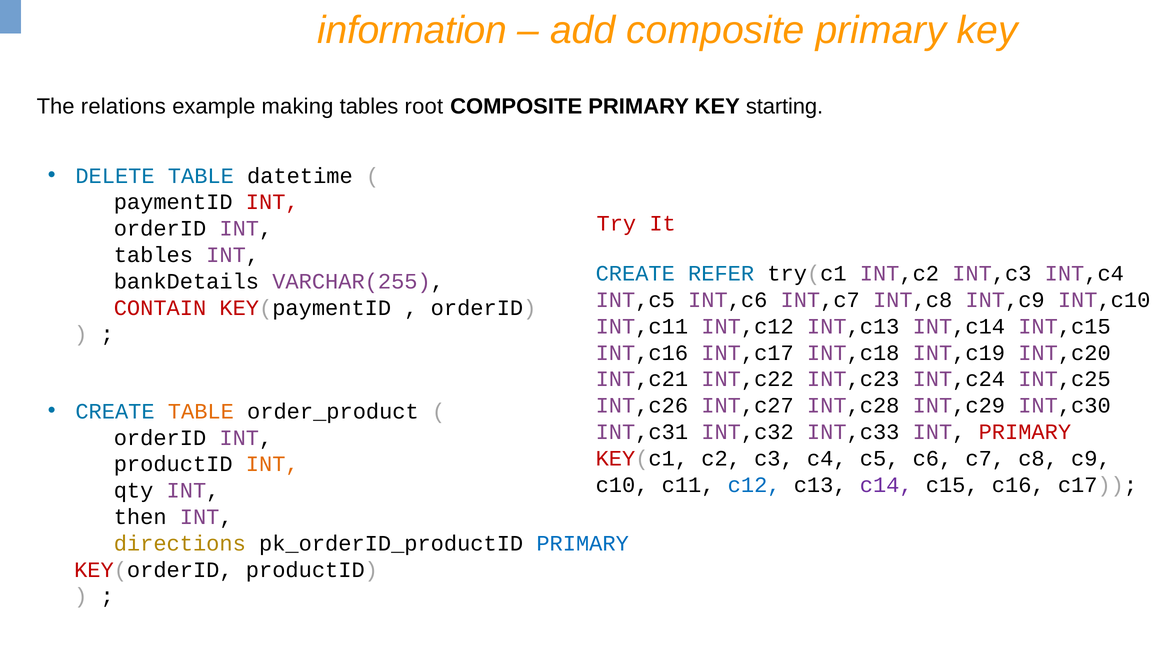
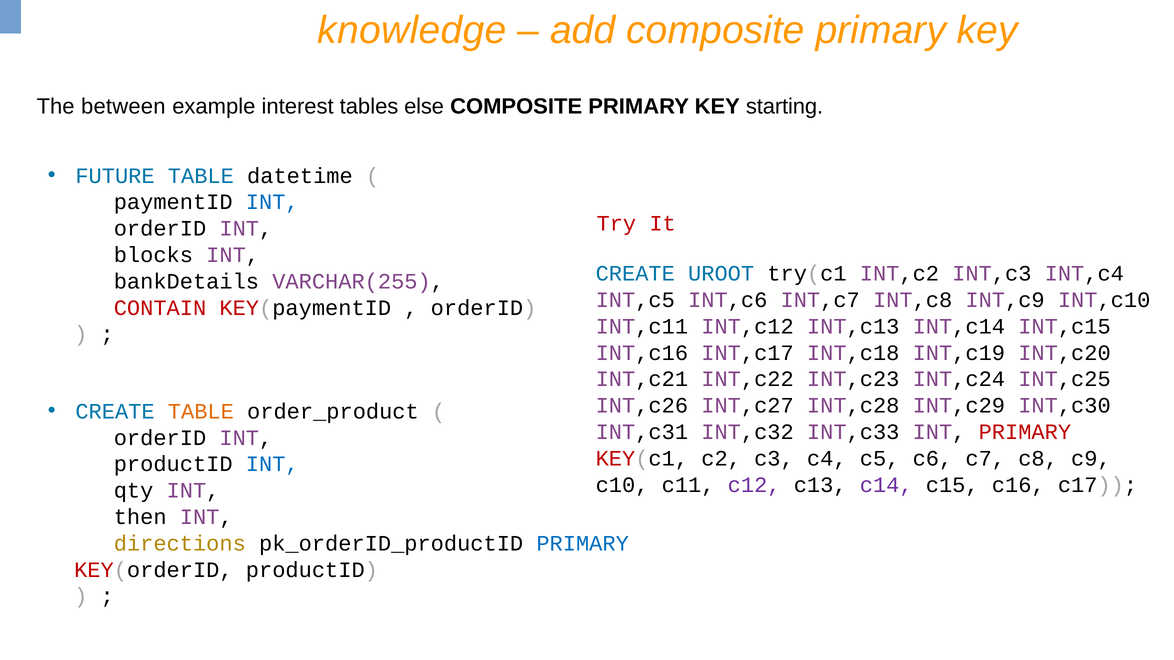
information: information -> knowledge
relations: relations -> between
making: making -> interest
root: root -> else
DELETE: DELETE -> FUTURE
INT at (272, 202) colour: red -> blue
tables at (153, 255): tables -> blocks
REFER: REFER -> UROOT
INT at (272, 464) colour: orange -> blue
c12 colour: blue -> purple
